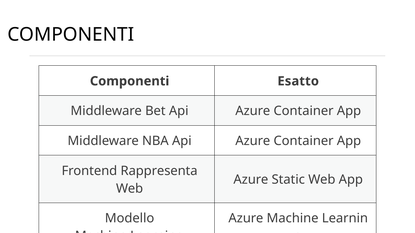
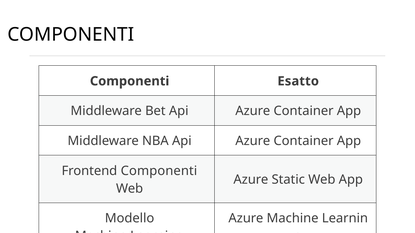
Frontend Rappresenta: Rappresenta -> Componenti
